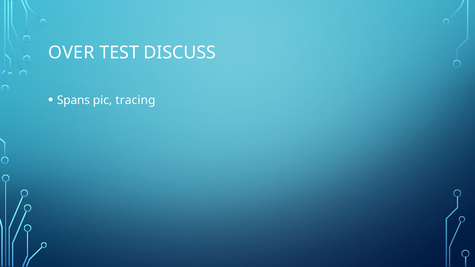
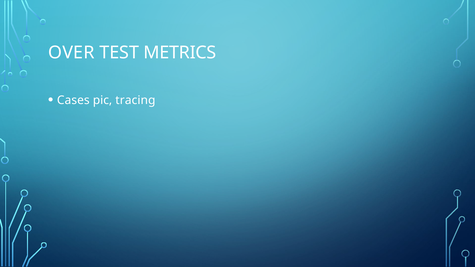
DISCUSS: DISCUSS -> METRICS
Spans: Spans -> Cases
